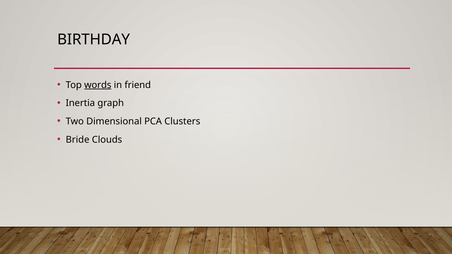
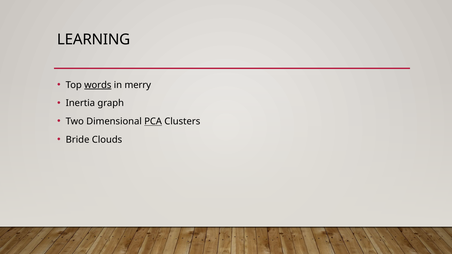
BIRTHDAY: BIRTHDAY -> LEARNING
friend: friend -> merry
PCA underline: none -> present
